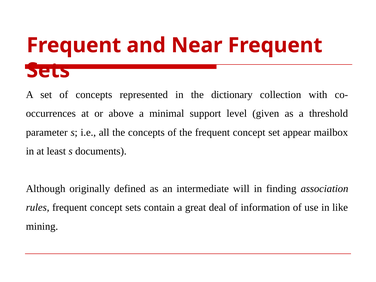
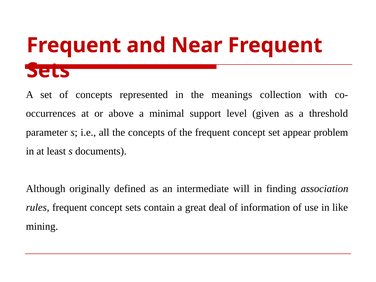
dictionary: dictionary -> meanings
mailbox: mailbox -> problem
